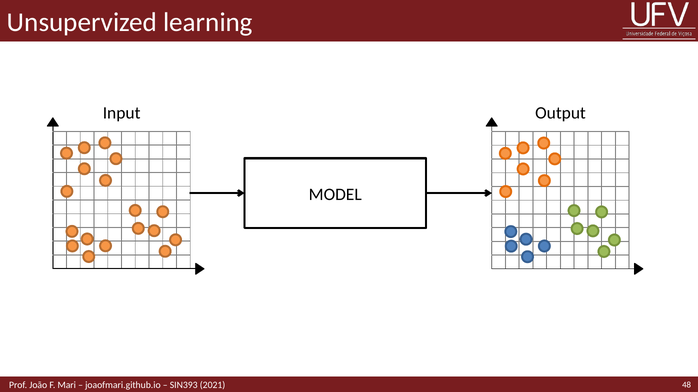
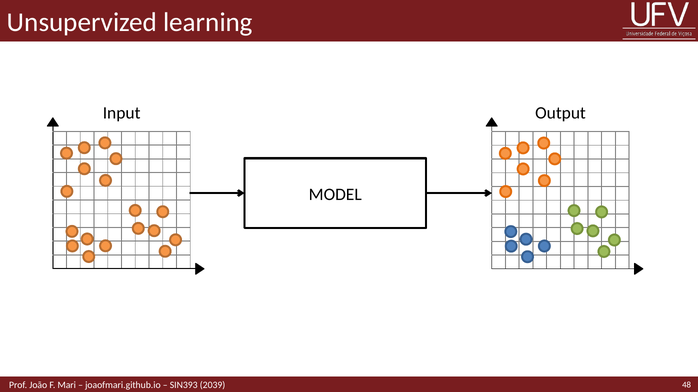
2021: 2021 -> 2039
